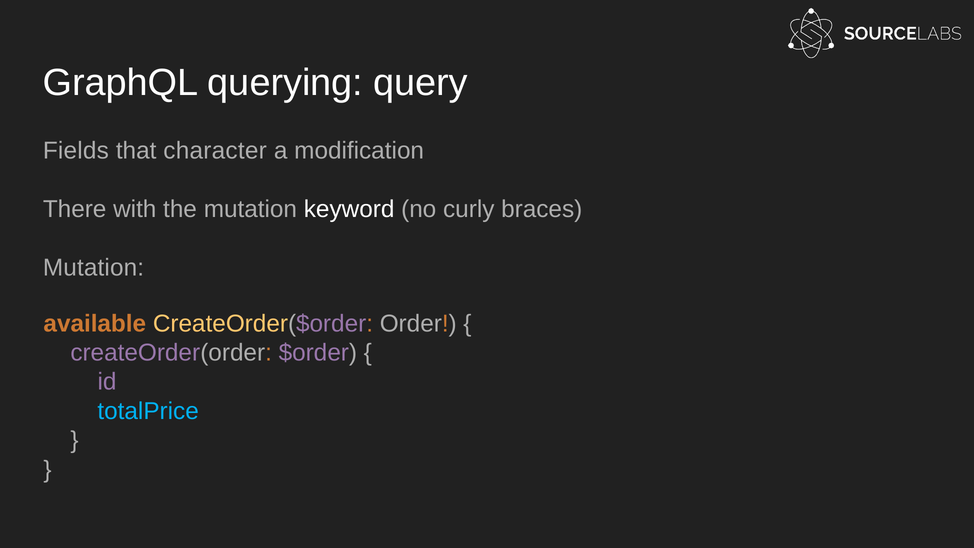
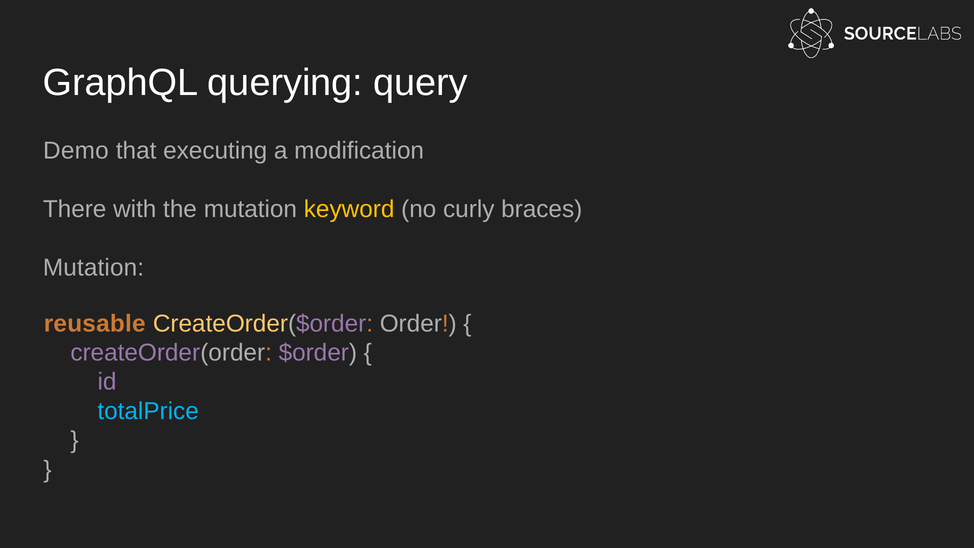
Fields: Fields -> Demo
character: character -> executing
keyword colour: white -> yellow
available: available -> reusable
